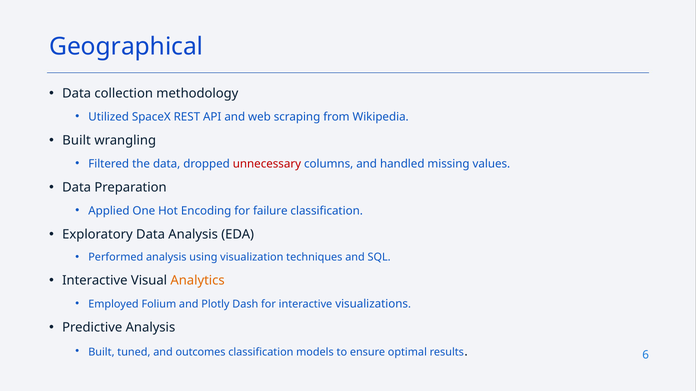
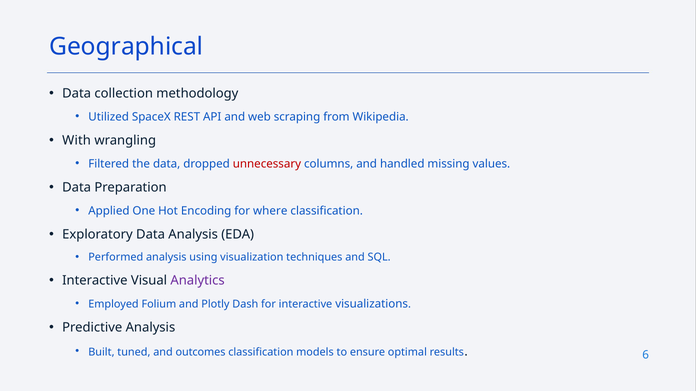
Built at (77, 141): Built -> With
failure: failure -> where
Analytics colour: orange -> purple
